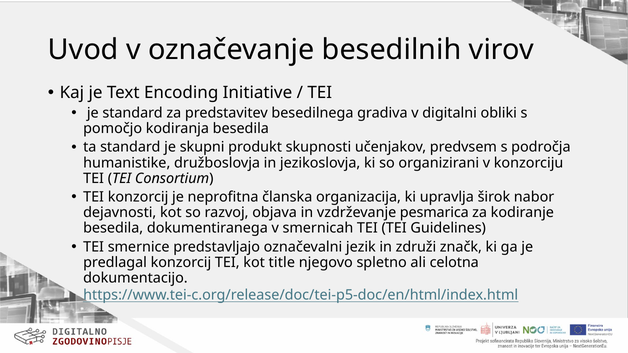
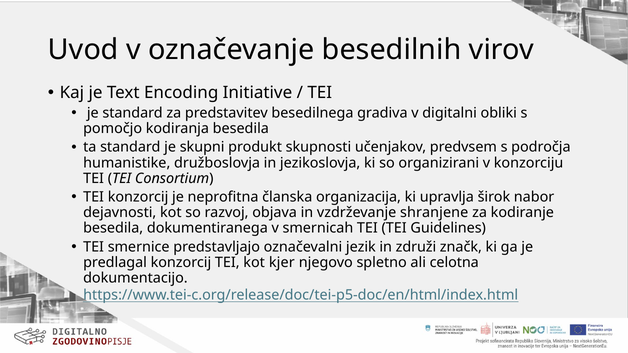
pesmarica: pesmarica -> shranjene
title: title -> kjer
